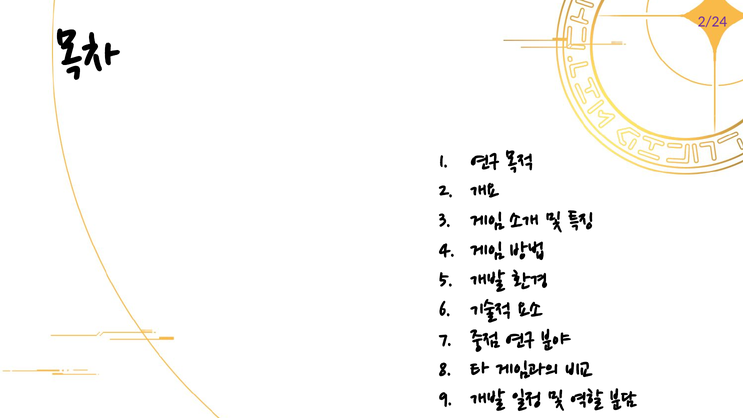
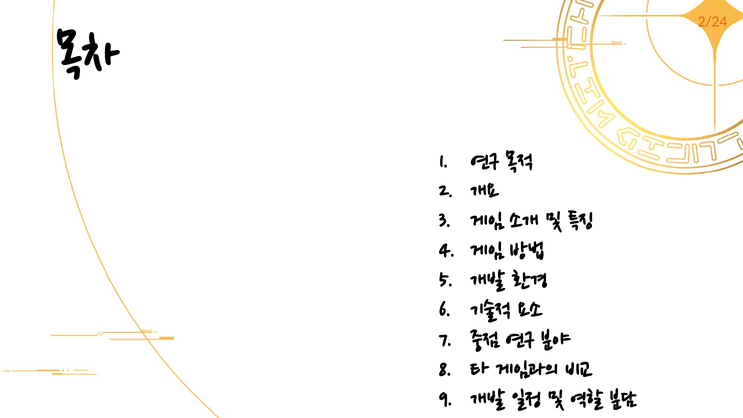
2/24 colour: purple -> orange
